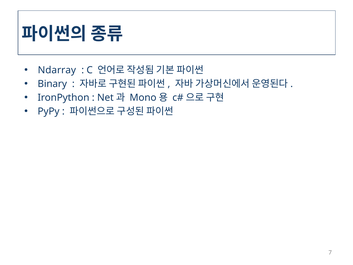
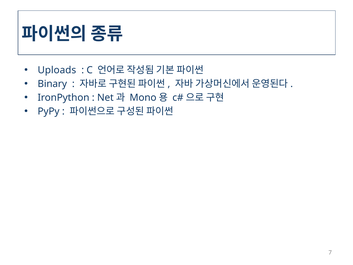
Ndarray: Ndarray -> Uploads
